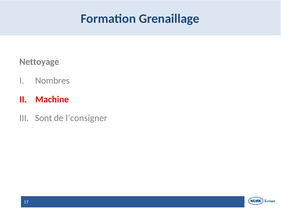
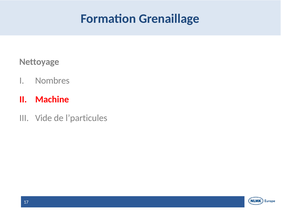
Sont: Sont -> Vide
l’consigner: l’consigner -> l’particules
